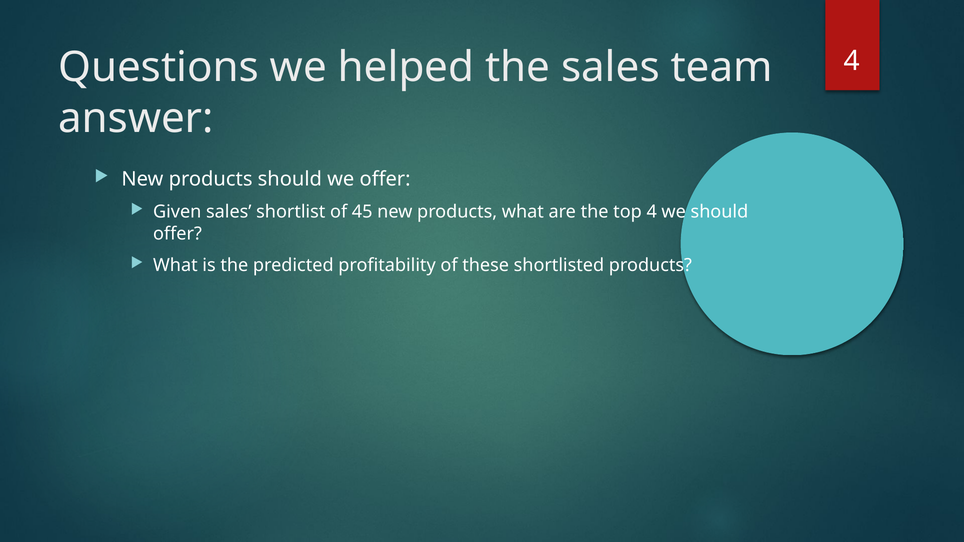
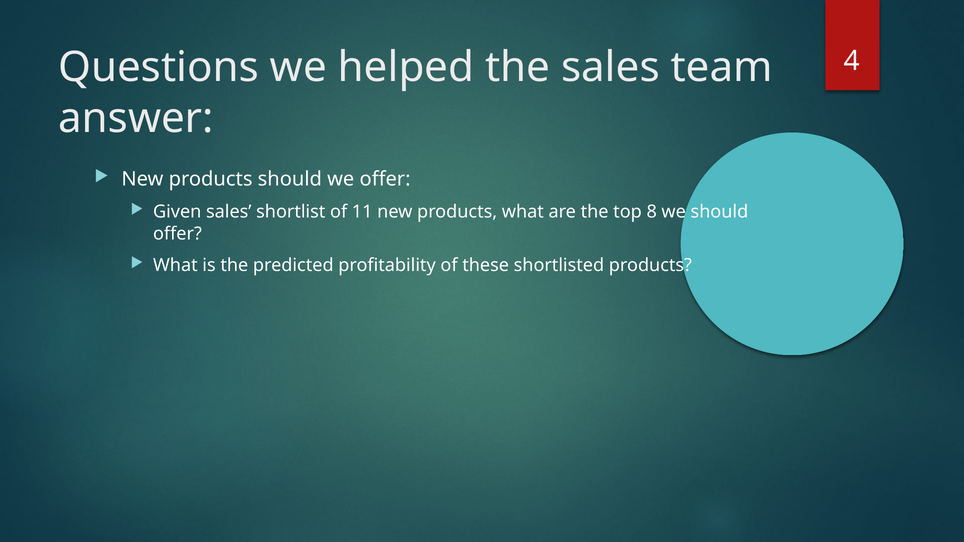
45: 45 -> 11
top 4: 4 -> 8
